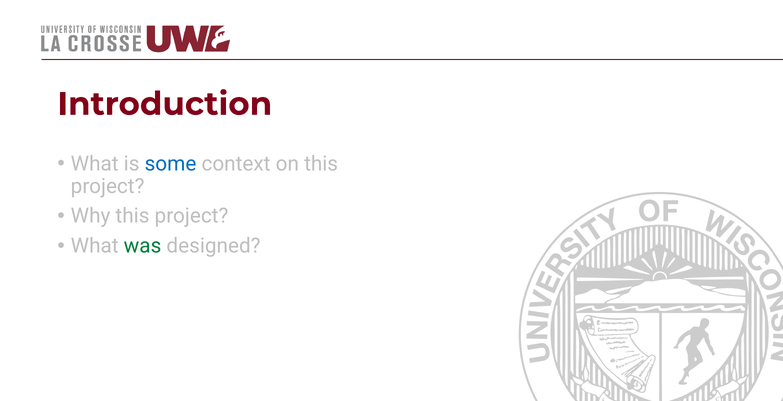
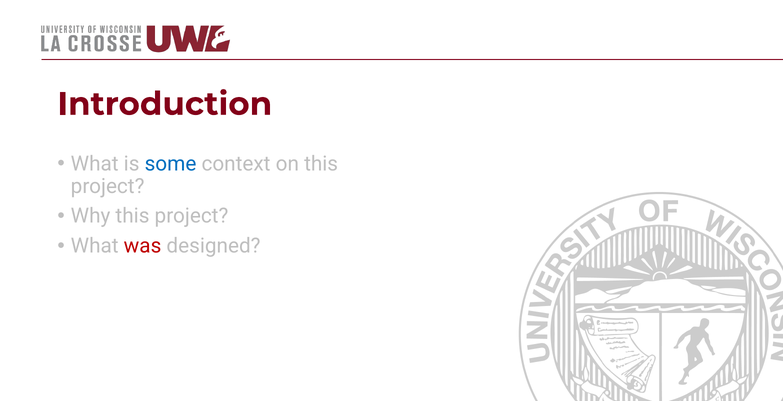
was colour: green -> red
